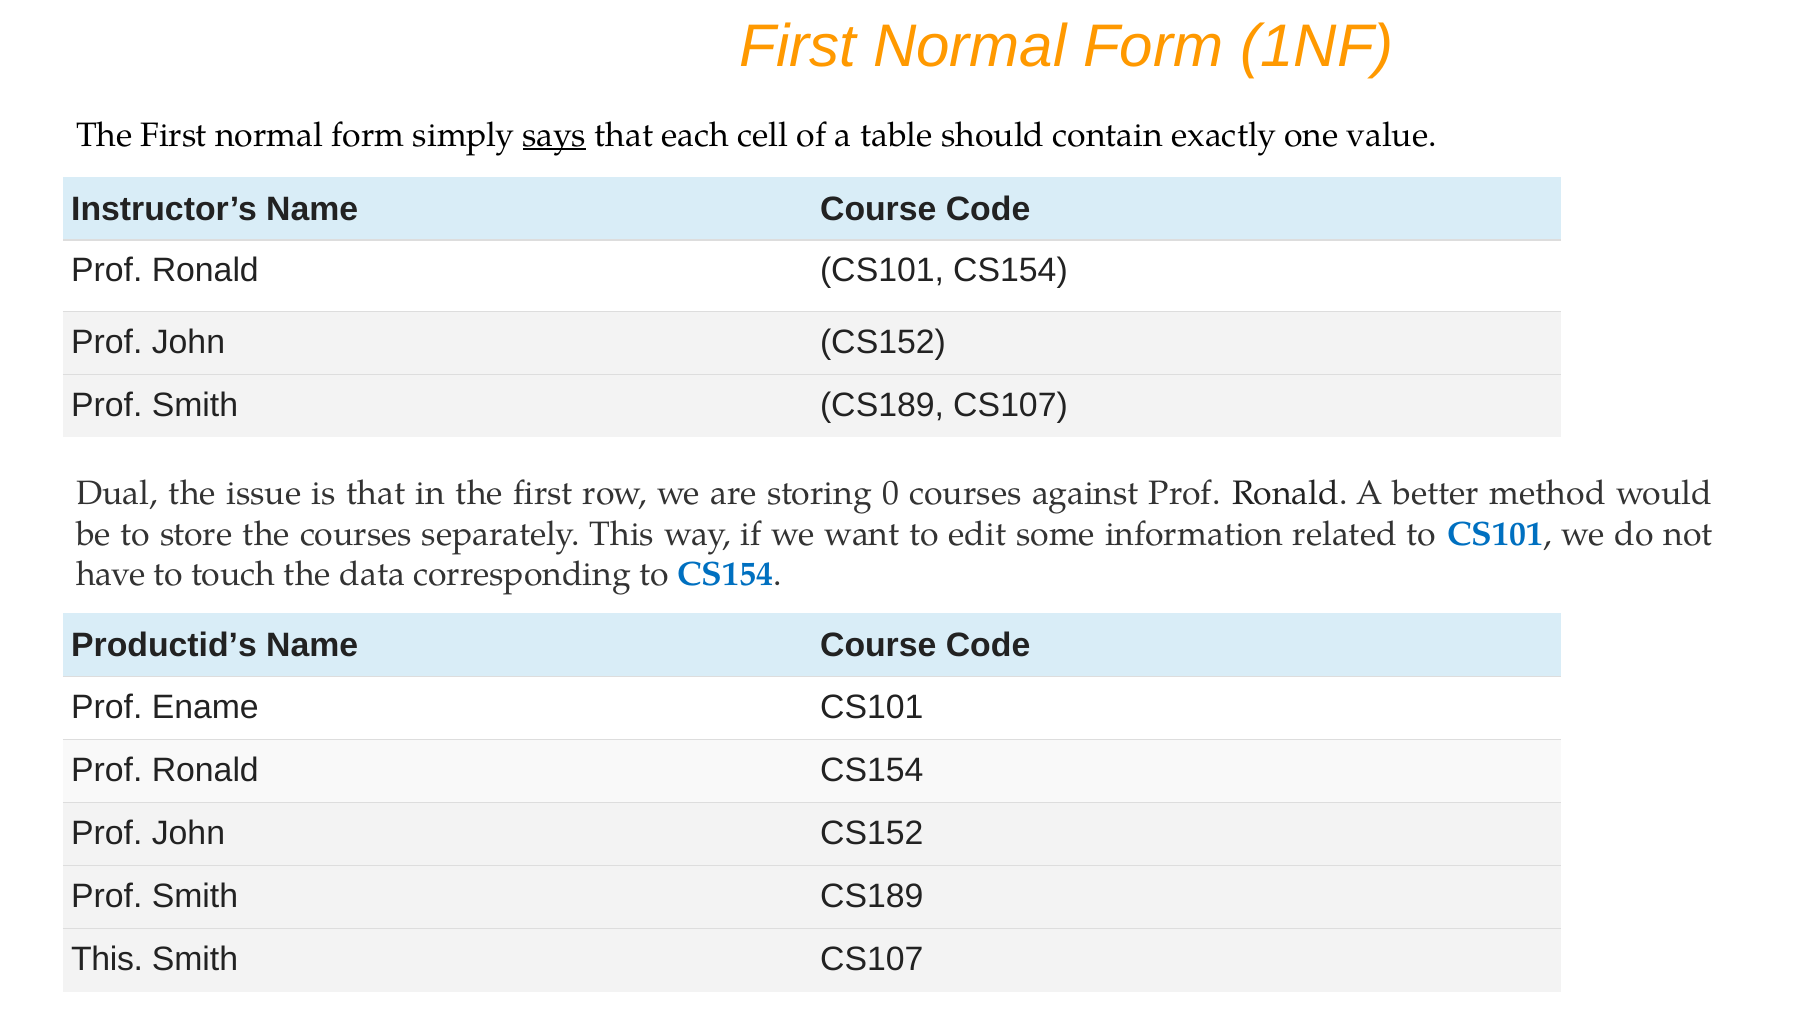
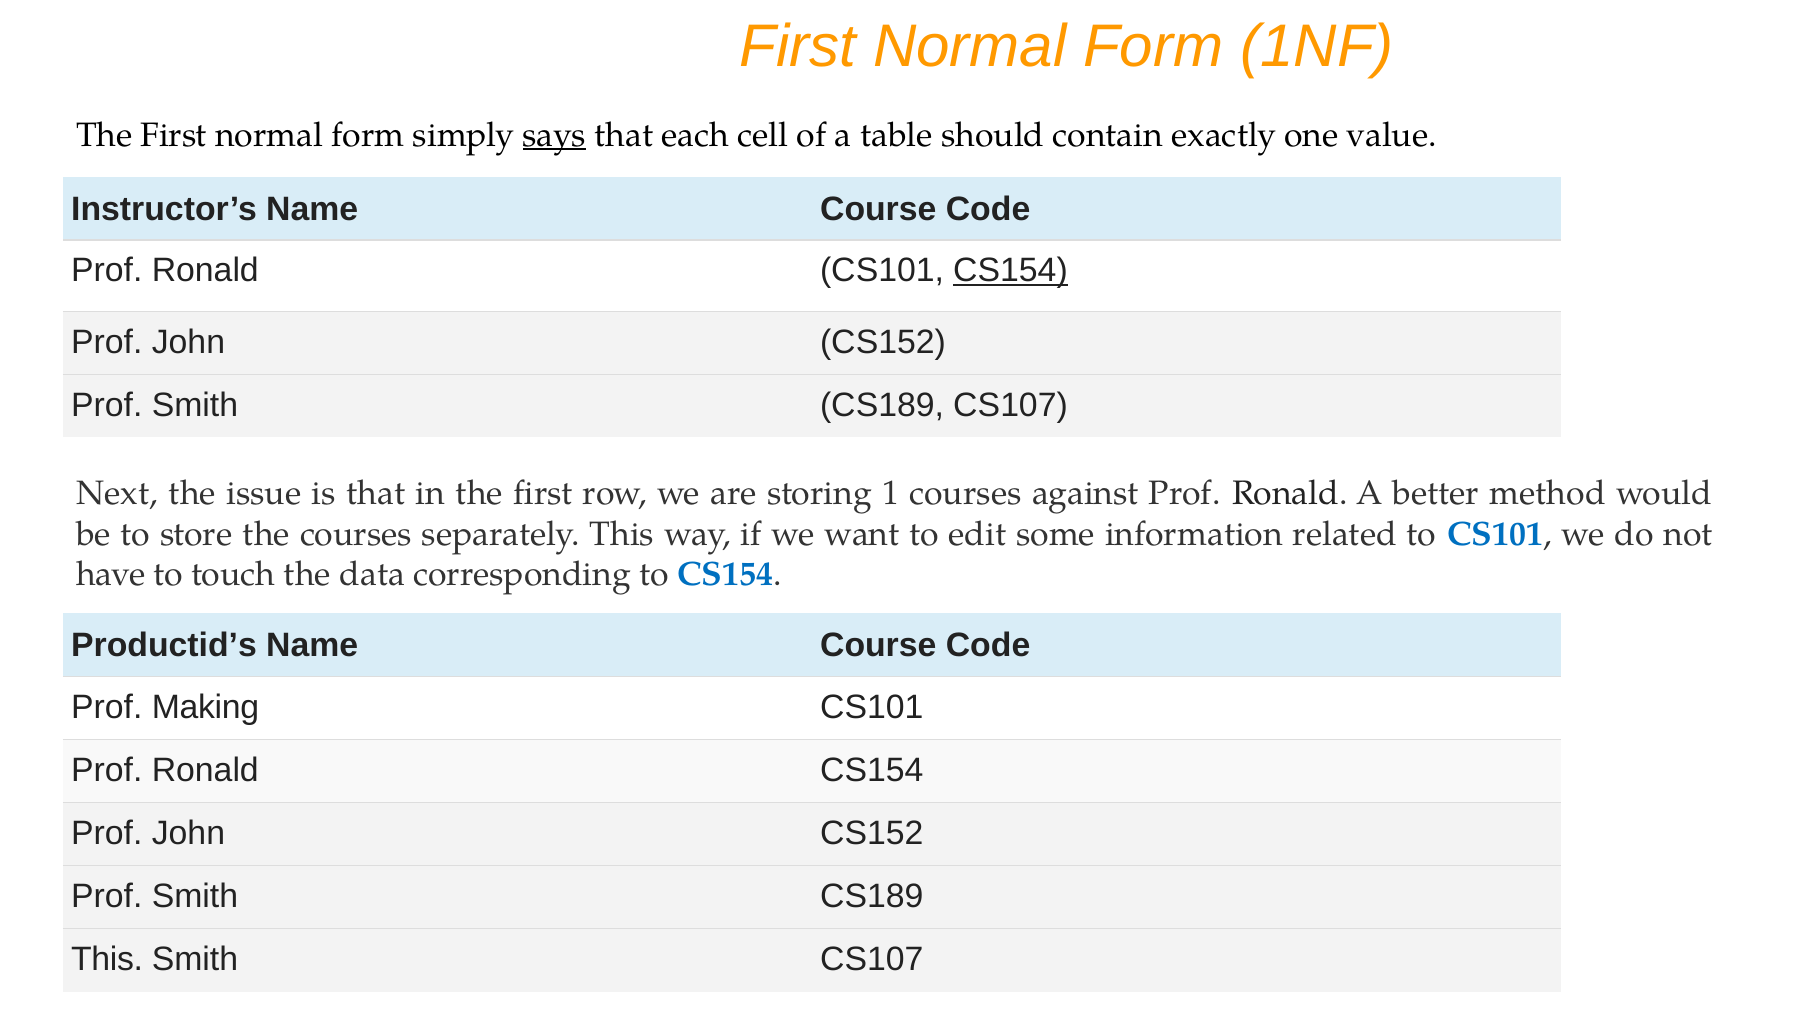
CS154 at (1011, 271) underline: none -> present
Dual: Dual -> Next
0: 0 -> 1
Ename: Ename -> Making
